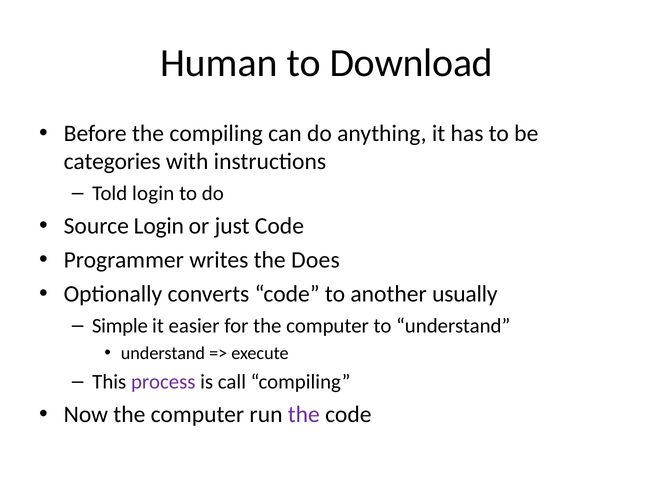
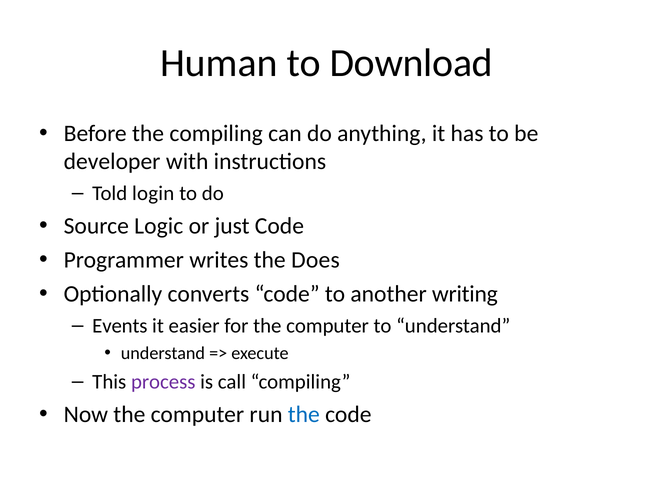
categories: categories -> developer
Source Login: Login -> Logic
usually: usually -> writing
Simple: Simple -> Events
the at (304, 414) colour: purple -> blue
